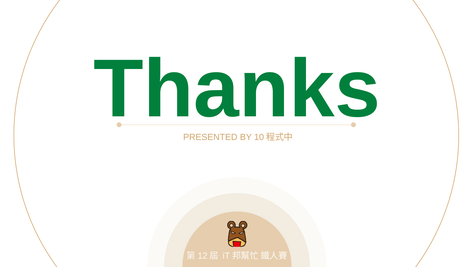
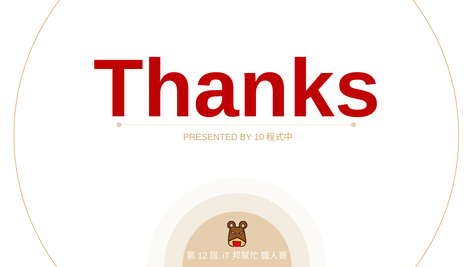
Thanks colour: green -> red
